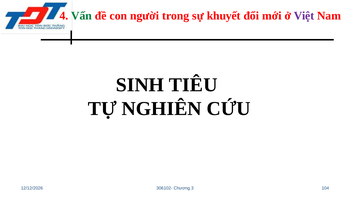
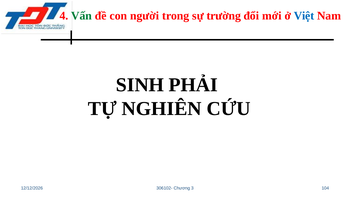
khuyết: khuyết -> trường
Việt colour: purple -> blue
TIÊU: TIÊU -> PHẢI
